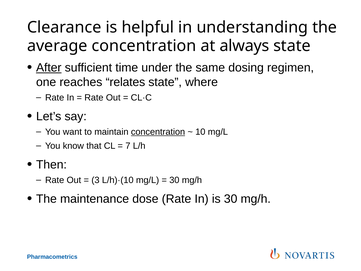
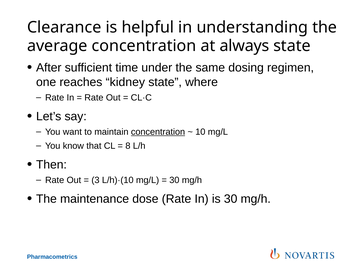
After underline: present -> none
relates: relates -> kidney
7: 7 -> 8
